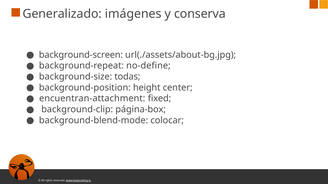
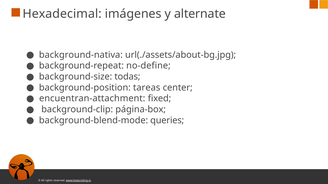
Generalizado: Generalizado -> Hexadecimal
conserva: conserva -> alternate
background-screen: background-screen -> background-nativa
height: height -> tareas
colocar: colocar -> queries
